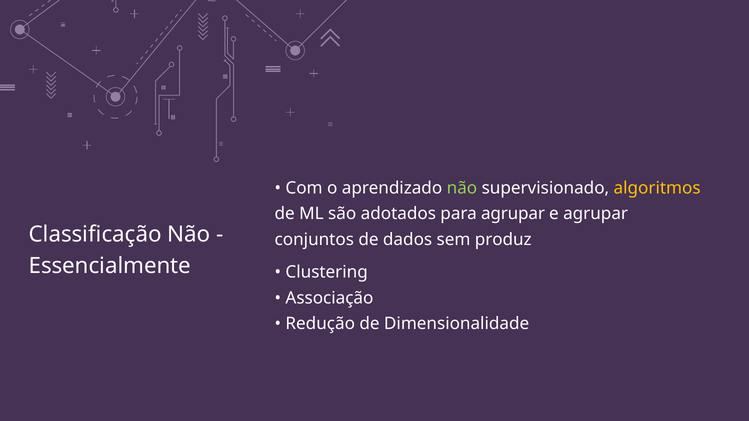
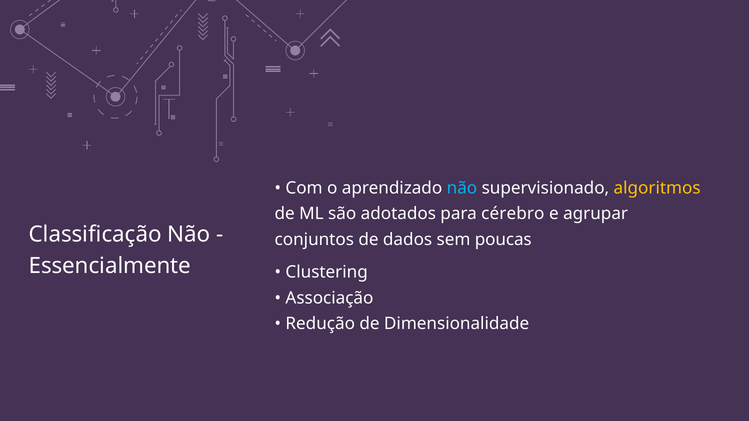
não at (462, 188) colour: light green -> light blue
para agrupar: agrupar -> cérebro
produz: produz -> poucas
